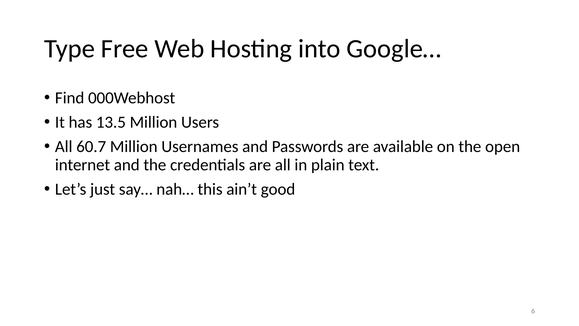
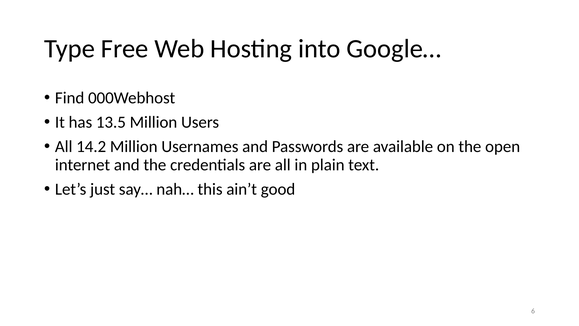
60.7: 60.7 -> 14.2
